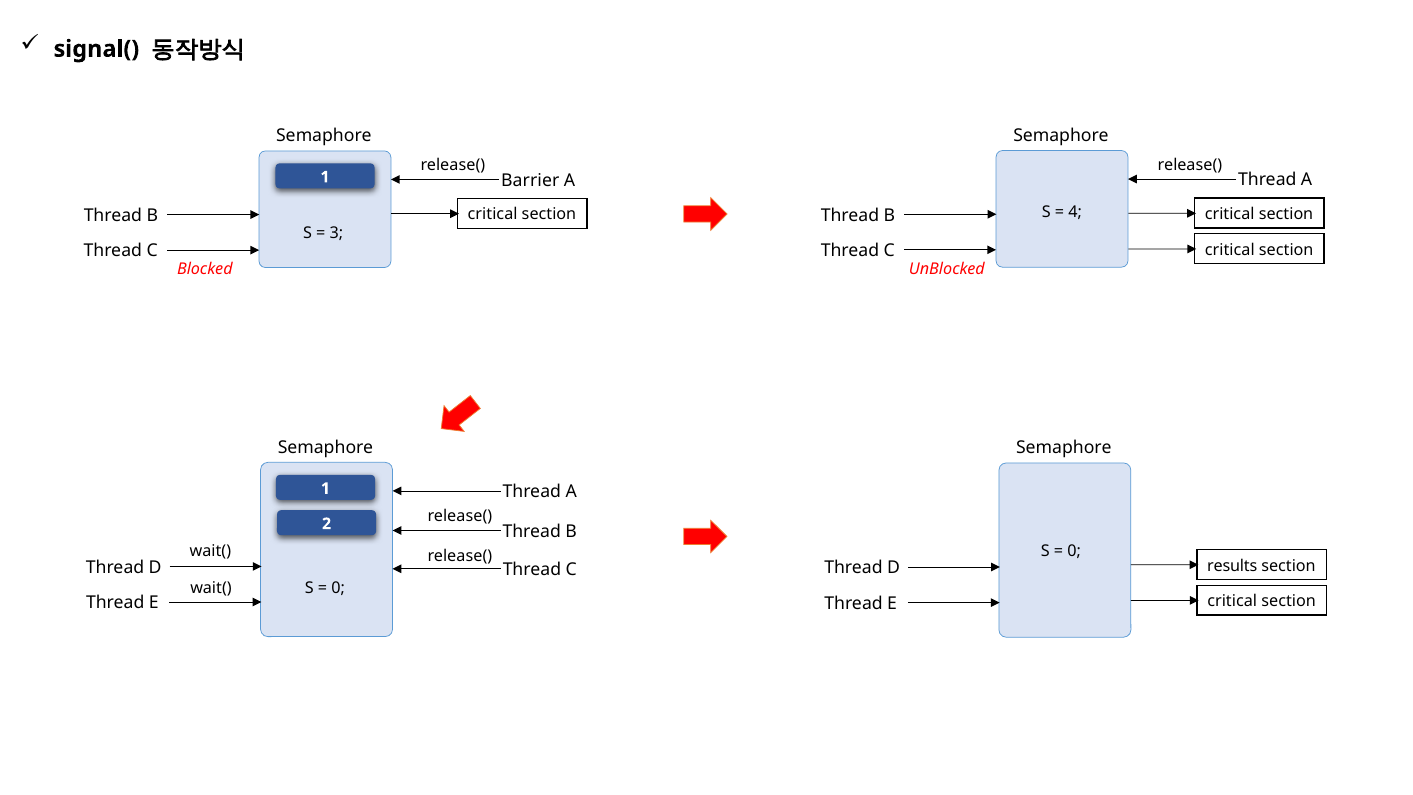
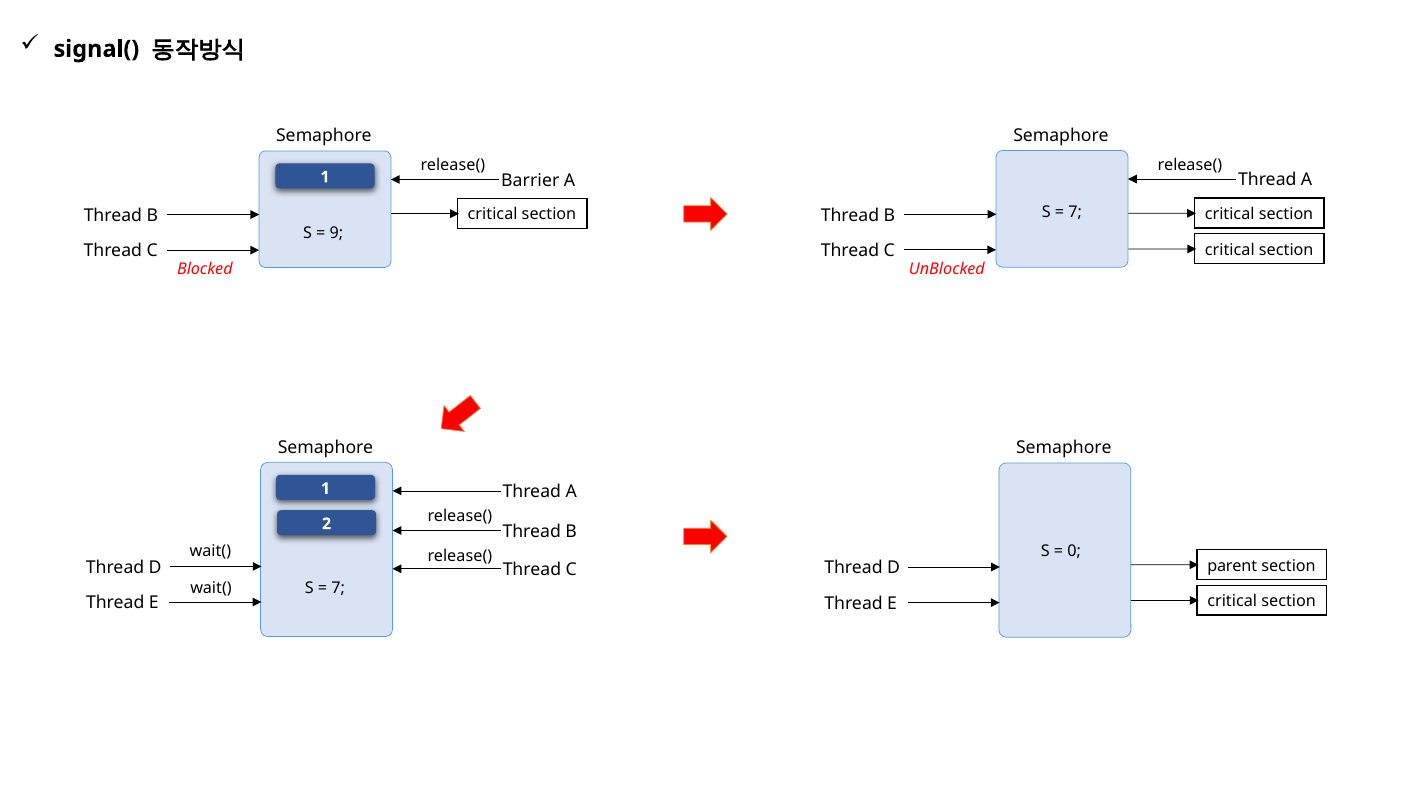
4 at (1075, 213): 4 -> 7
3: 3 -> 9
results: results -> parent
0 at (338, 588): 0 -> 7
